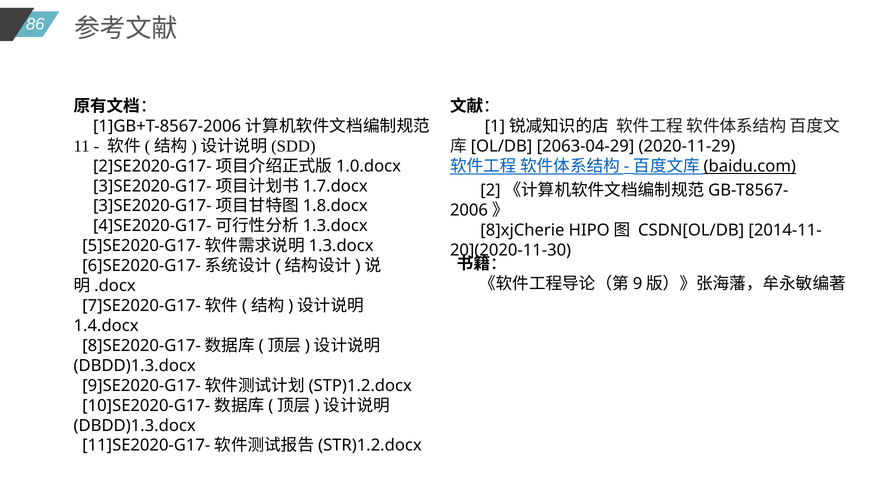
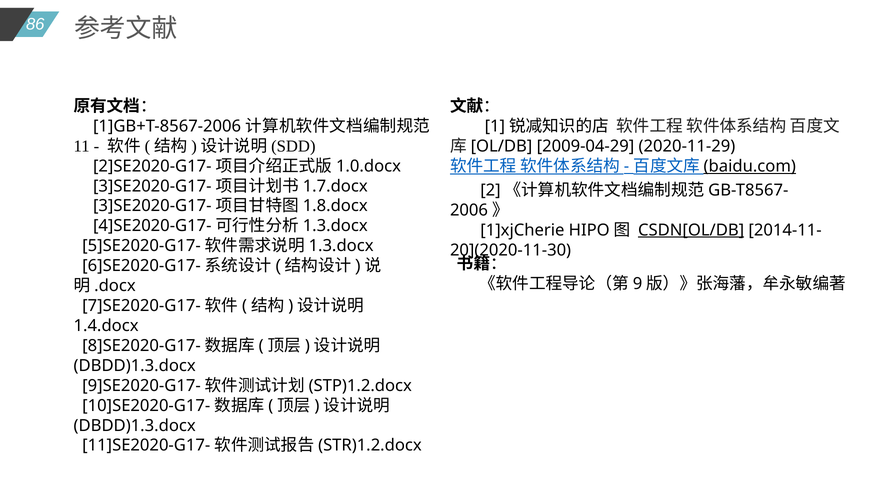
2063-04-29: 2063-04-29 -> 2009-04-29
8]xjCherie: 8]xjCherie -> 1]xjCherie
CSDN[OL/DB underline: none -> present
